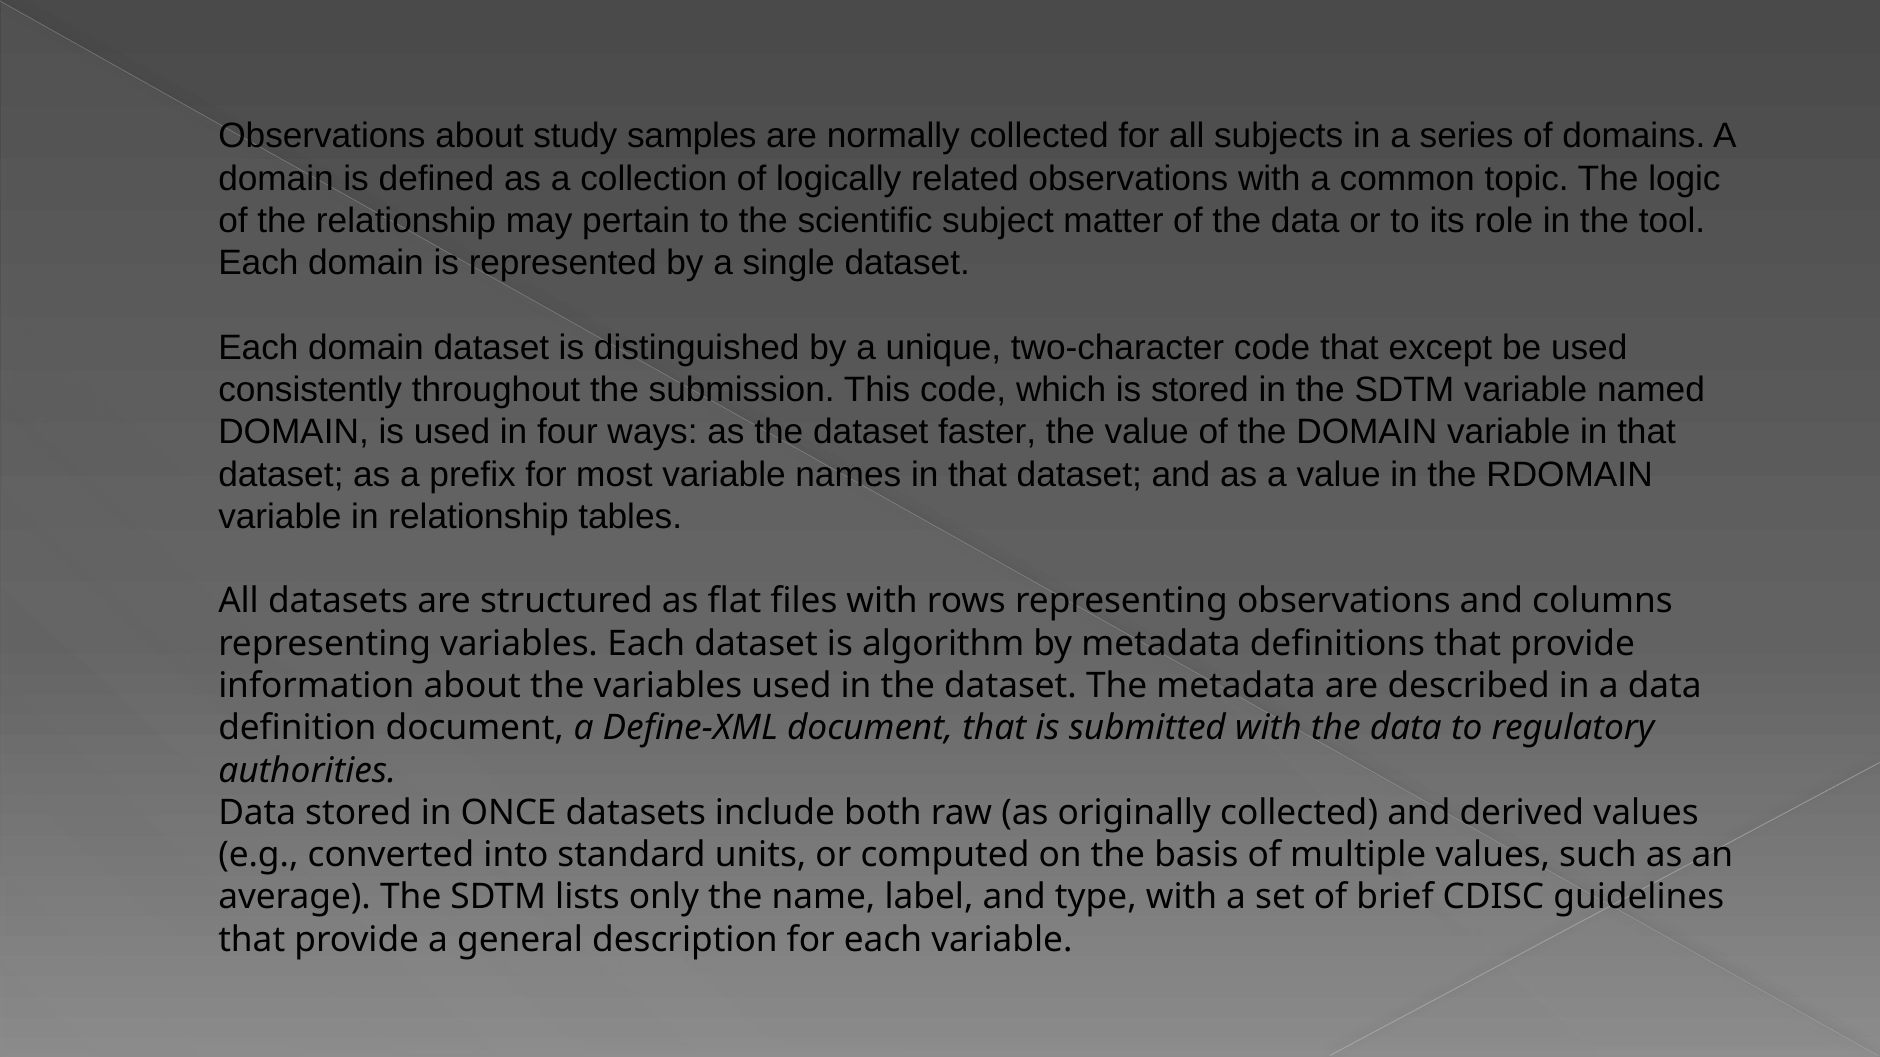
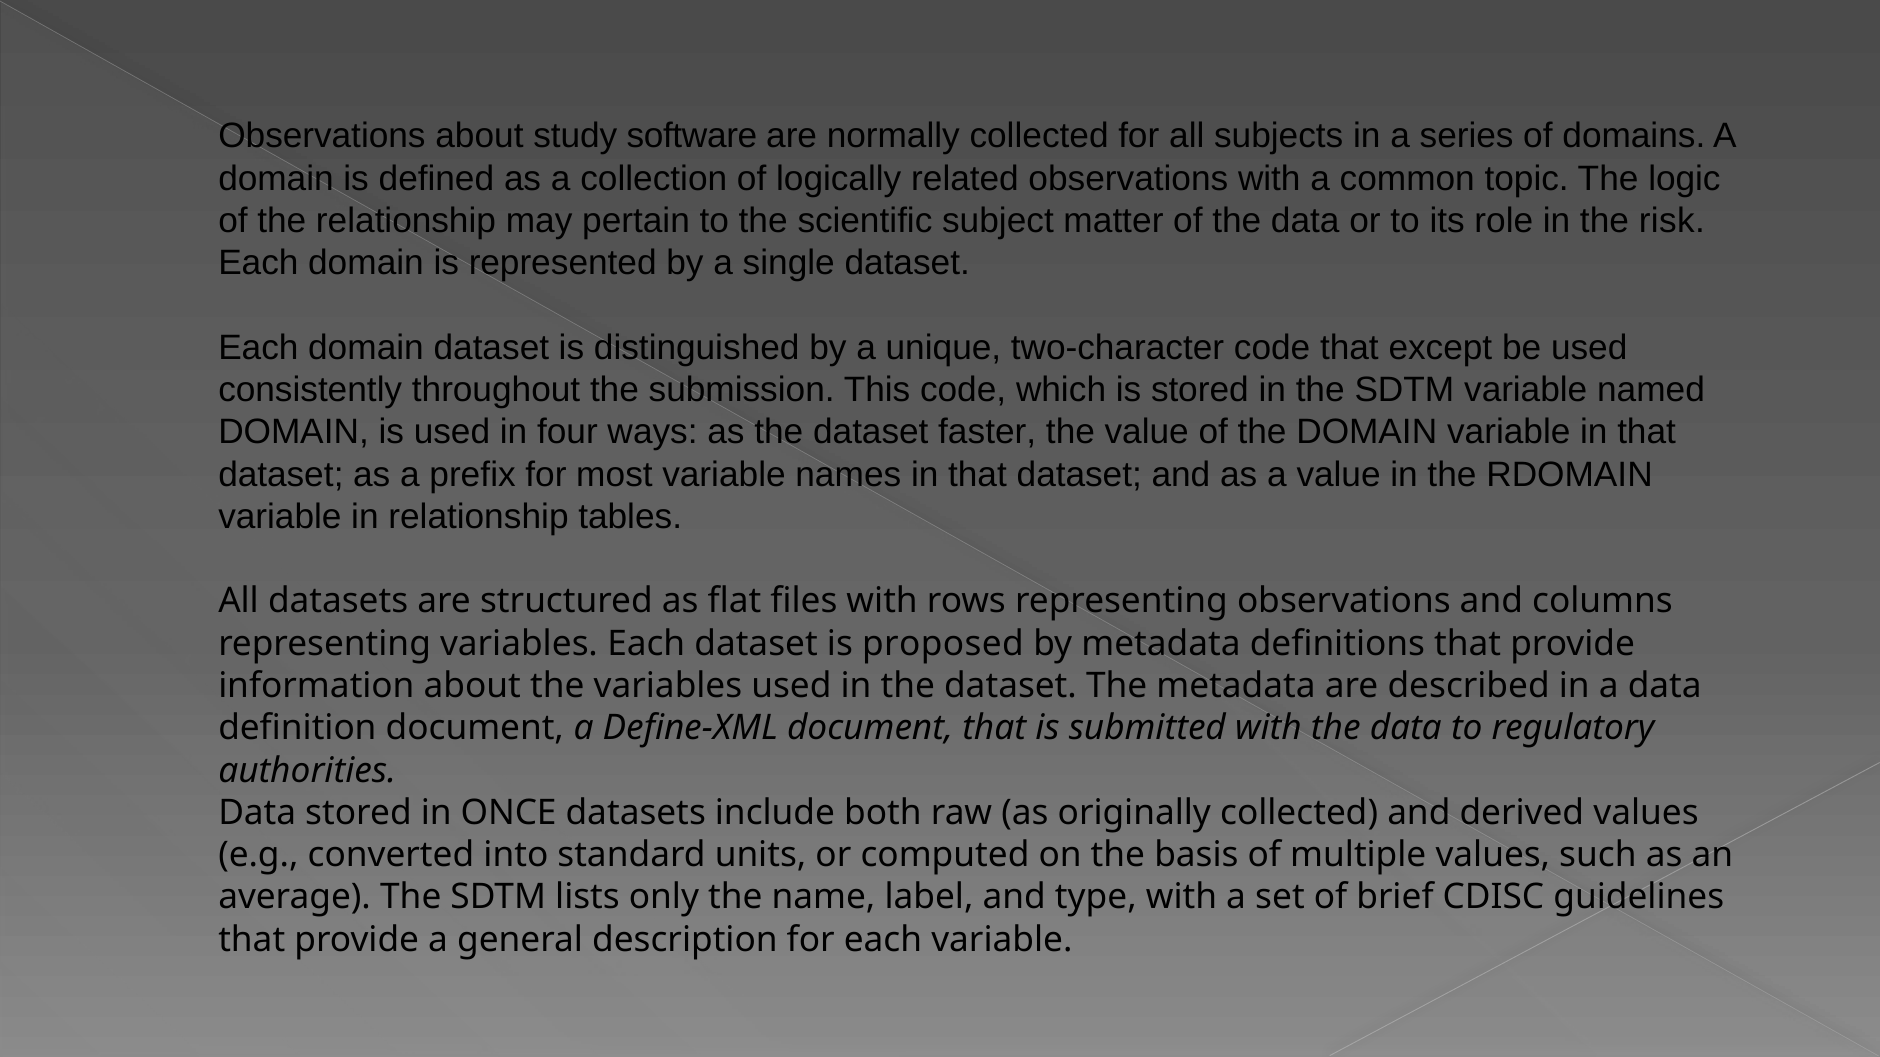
samples: samples -> software
tool: tool -> risk
algorithm: algorithm -> proposed
